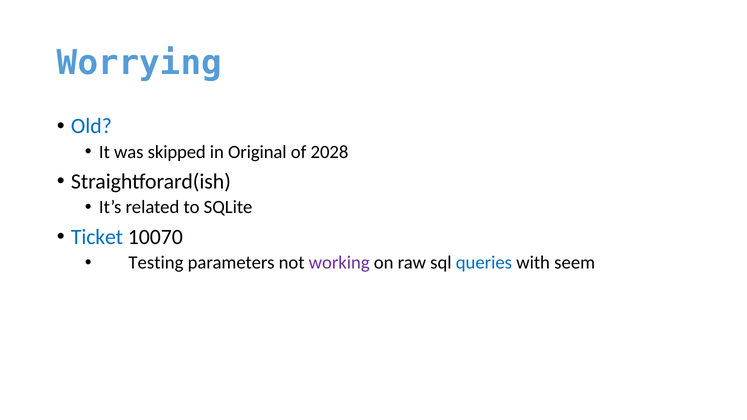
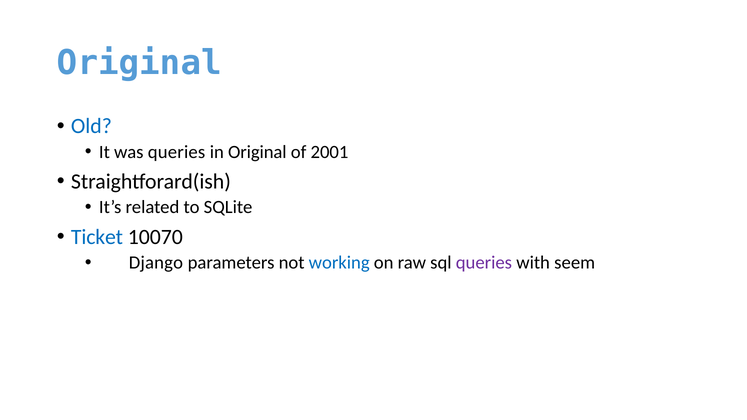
Worrying at (139, 63): Worrying -> Original
was skipped: skipped -> queries
2028: 2028 -> 2001
Testing: Testing -> Django
working colour: purple -> blue
queries at (484, 263) colour: blue -> purple
